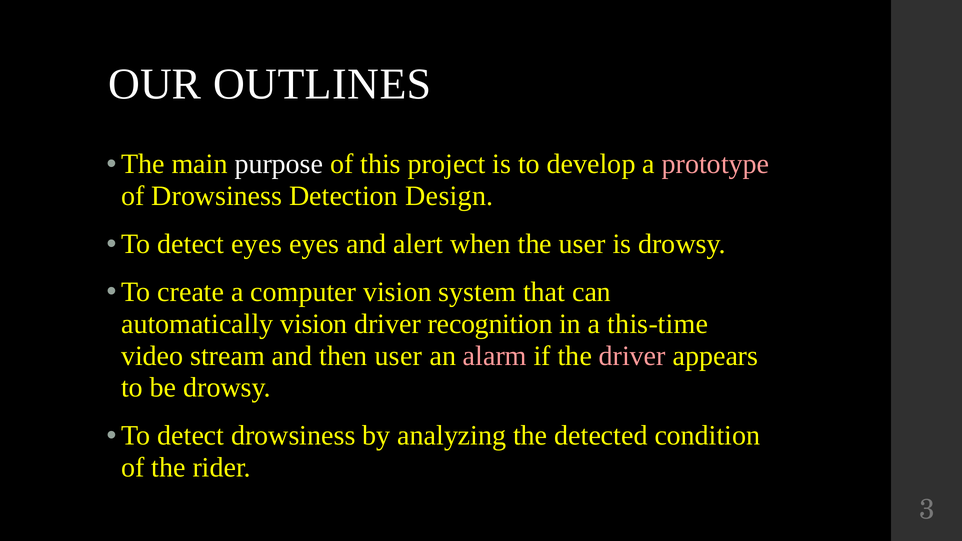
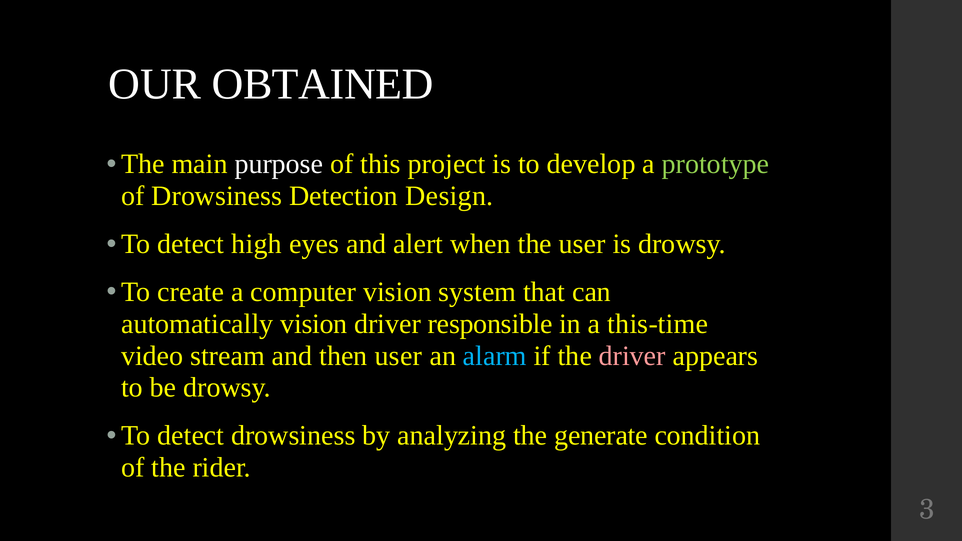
OUTLINES: OUTLINES -> OBTAINED
prototype colour: pink -> light green
detect eyes: eyes -> high
recognition: recognition -> responsible
alarm colour: pink -> light blue
detected: detected -> generate
